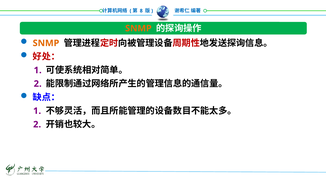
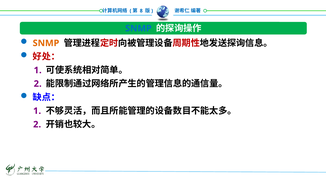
SNMP at (138, 28) colour: orange -> blue
